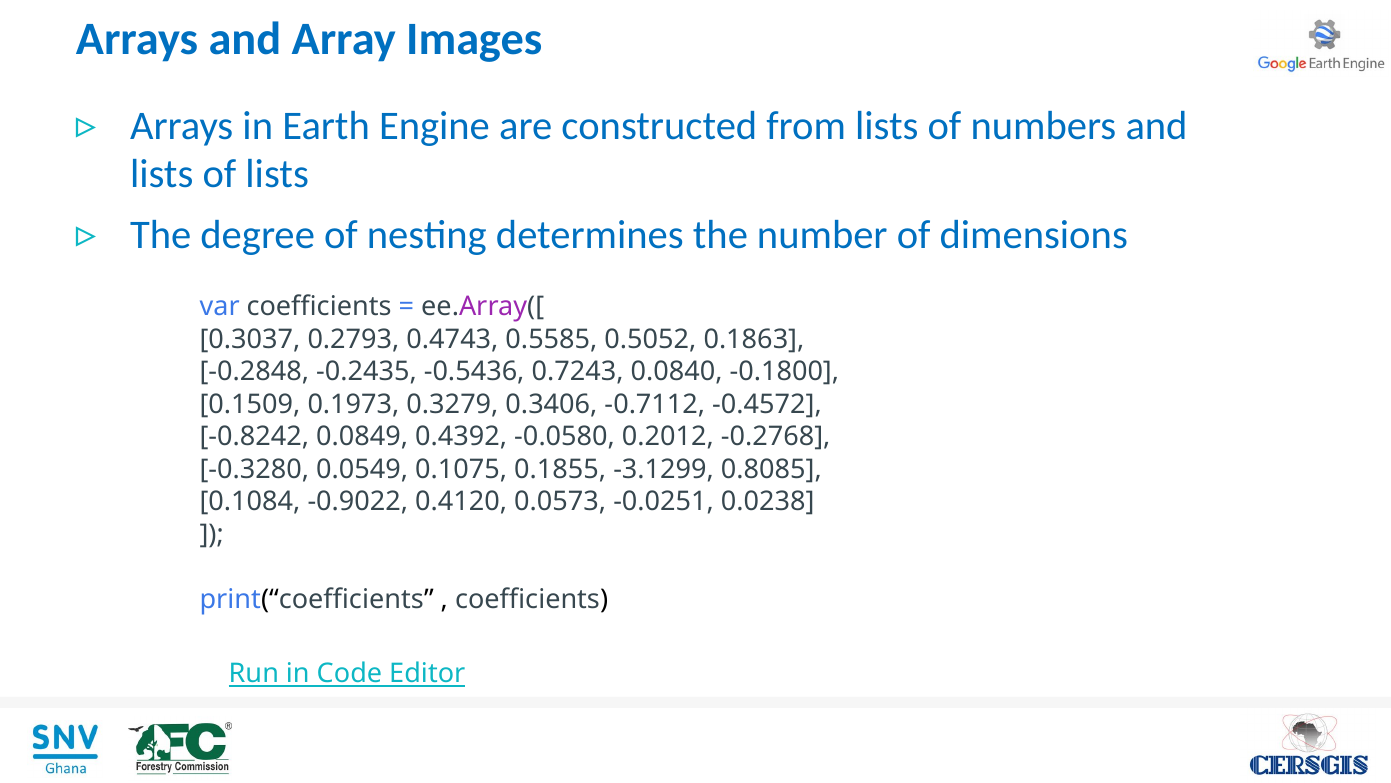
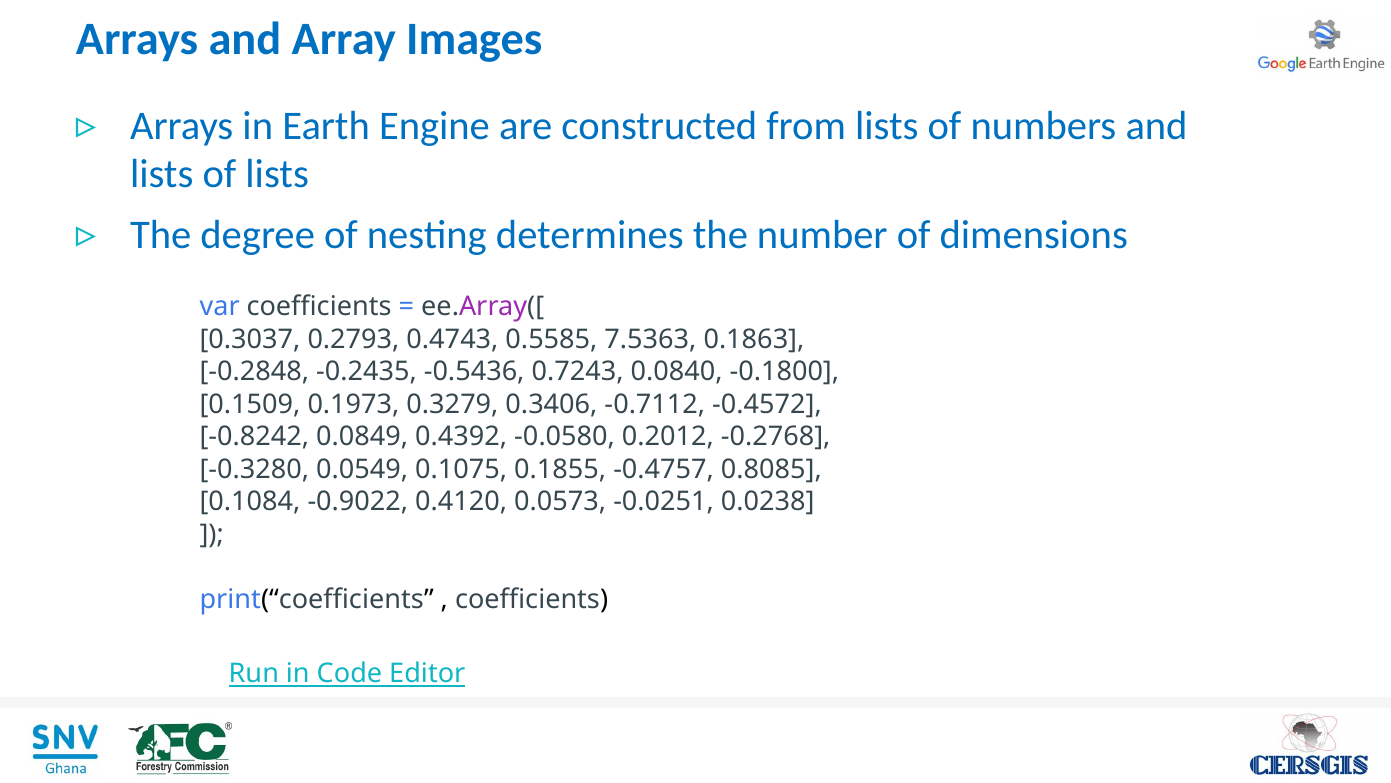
0.5052: 0.5052 -> 7.5363
-3.1299: -3.1299 -> -0.4757
